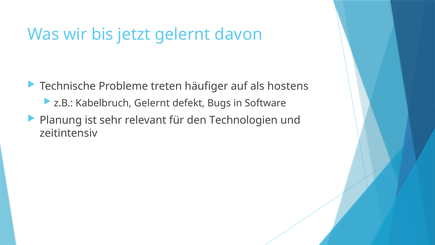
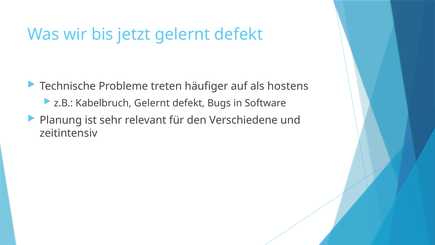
jetzt gelernt davon: davon -> defekt
Technologien: Technologien -> Verschiedene
